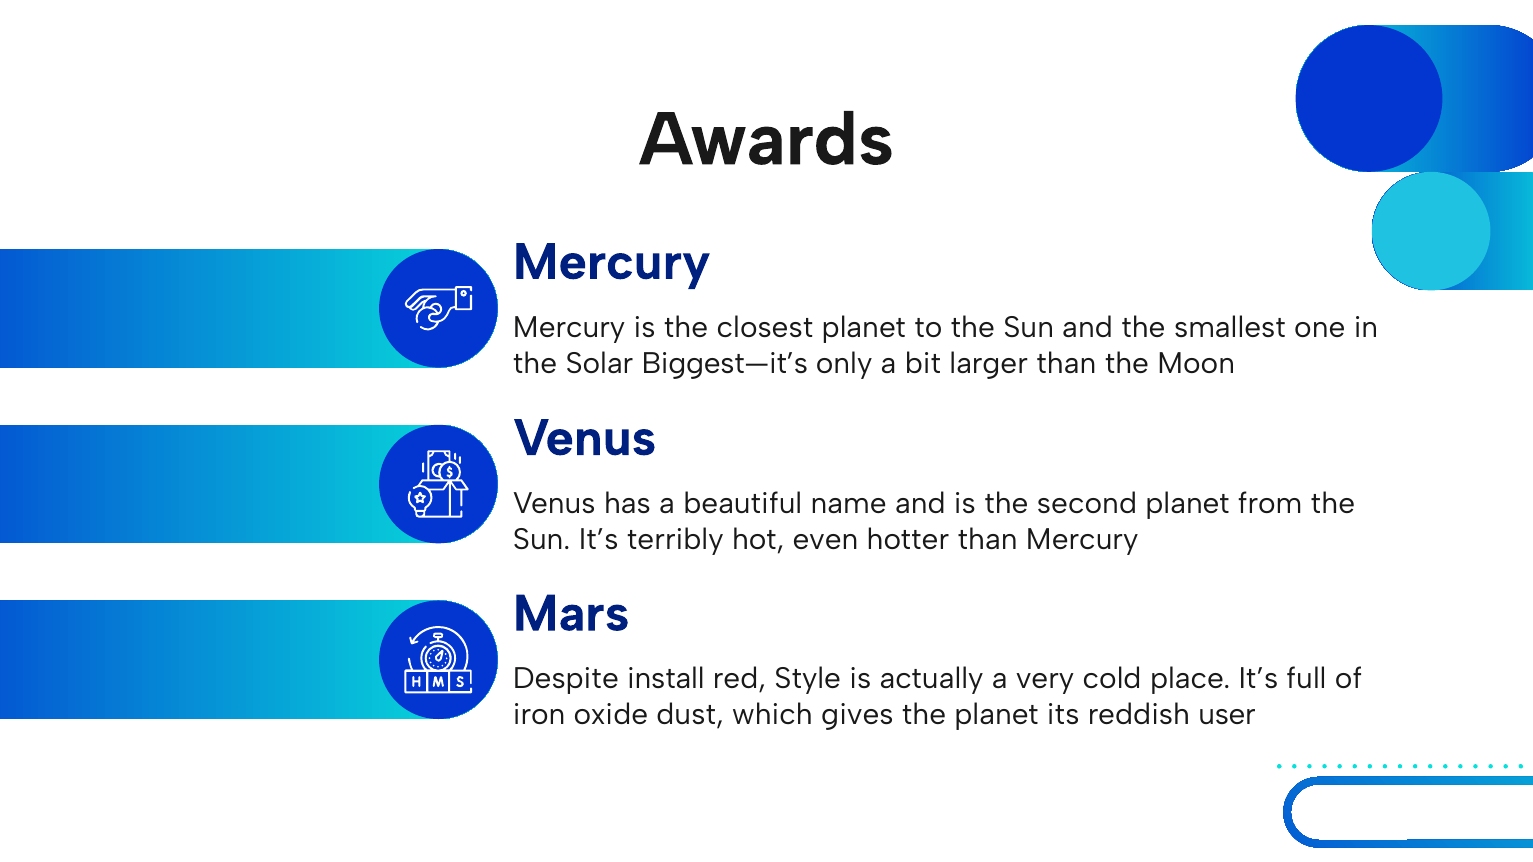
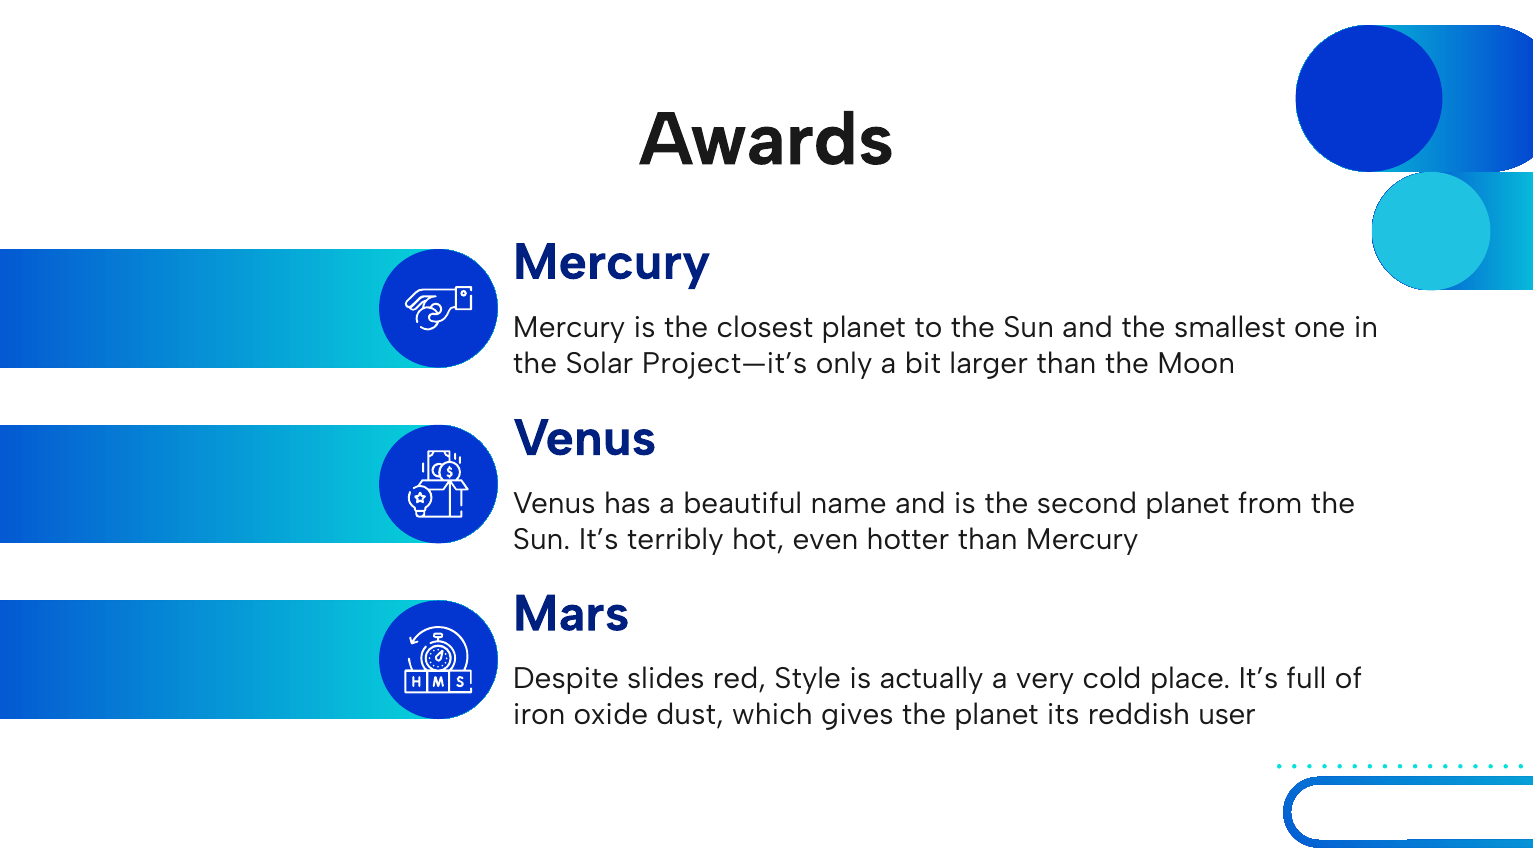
Biggest—it’s: Biggest—it’s -> Project—it’s
install: install -> slides
